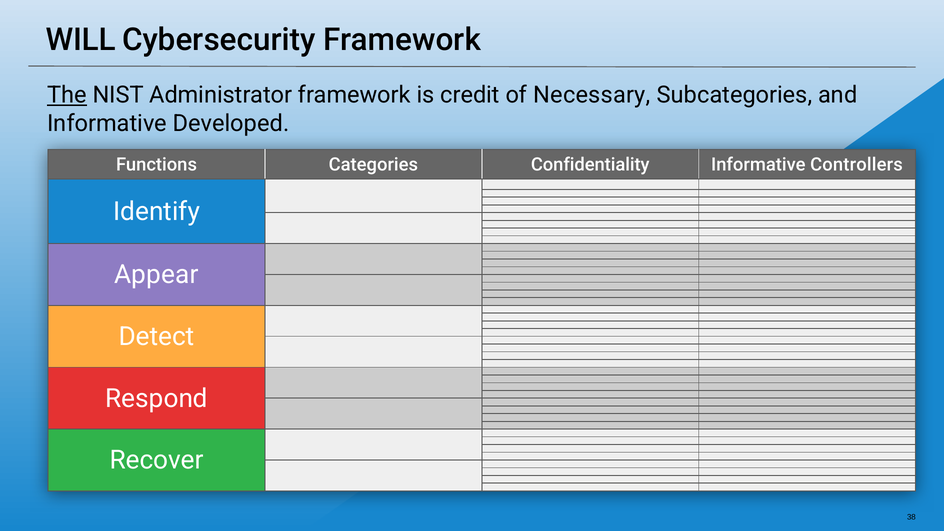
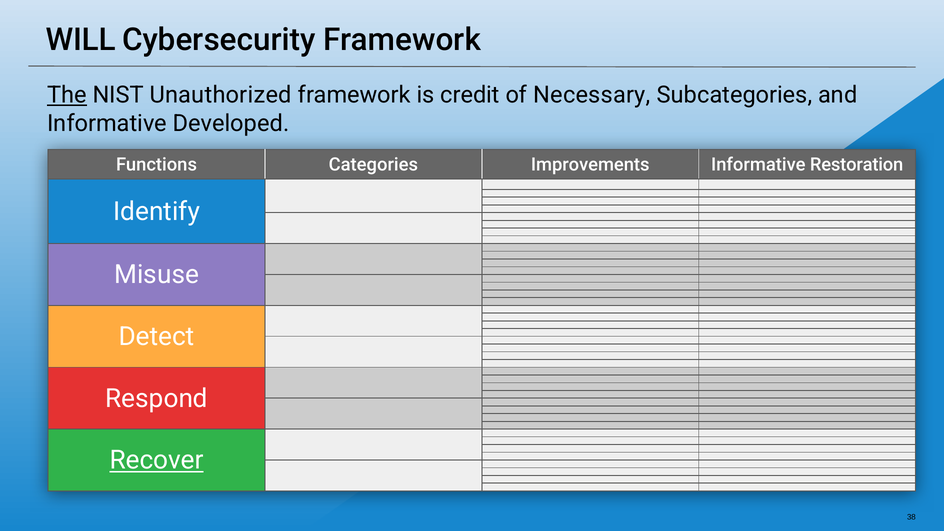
Administrator: Administrator -> Unauthorized
Confidentiality: Confidentiality -> Improvements
Controllers: Controllers -> Restoration
Appear: Appear -> Misuse
Recover underline: none -> present
